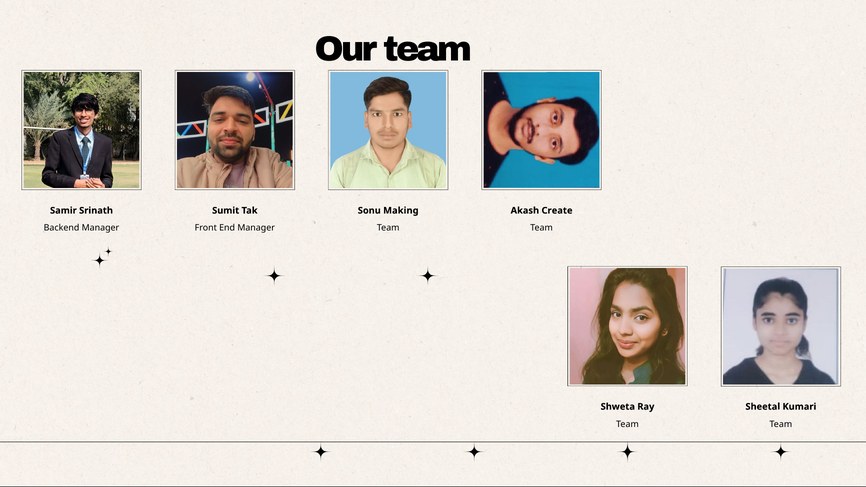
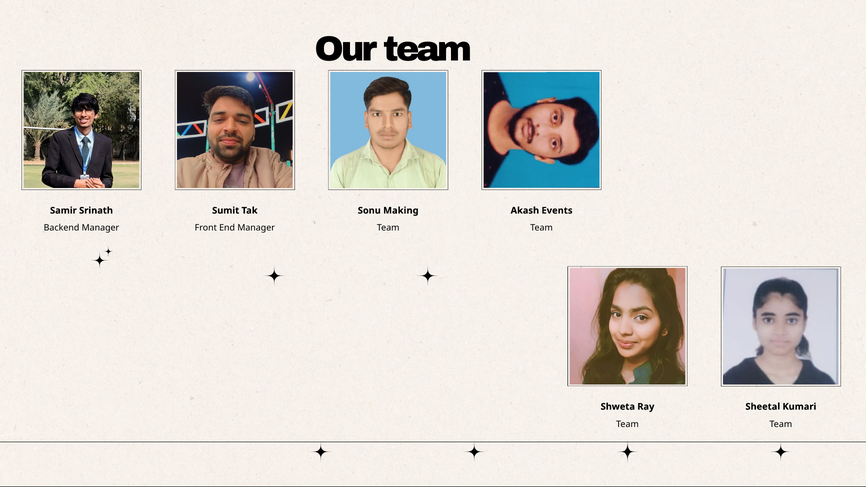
Create: Create -> Events
